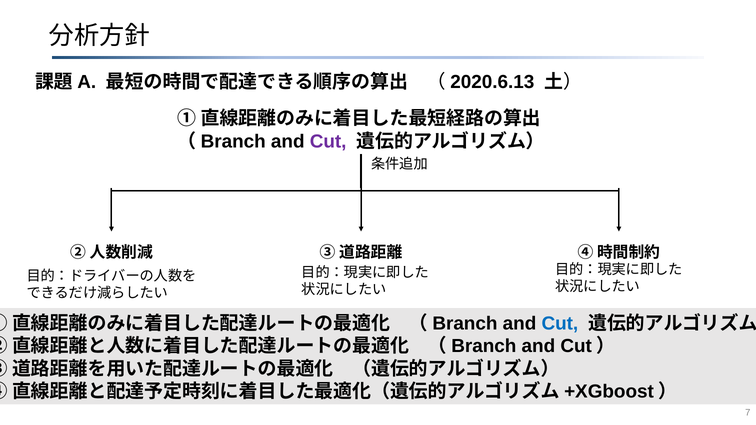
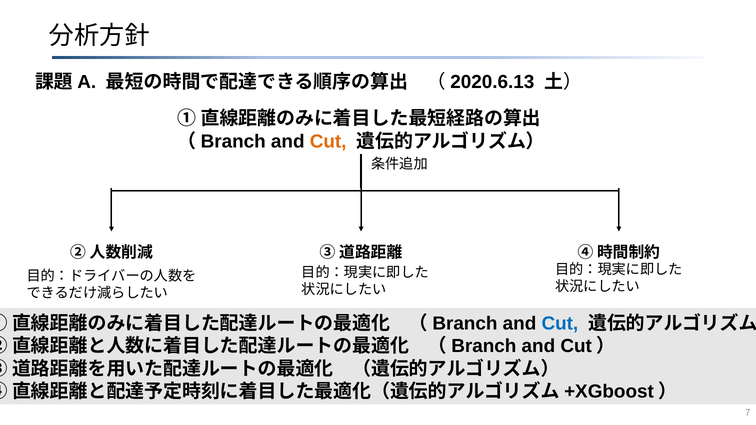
Cut at (328, 141) colour: purple -> orange
